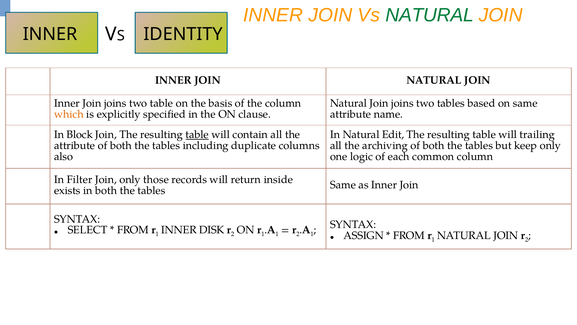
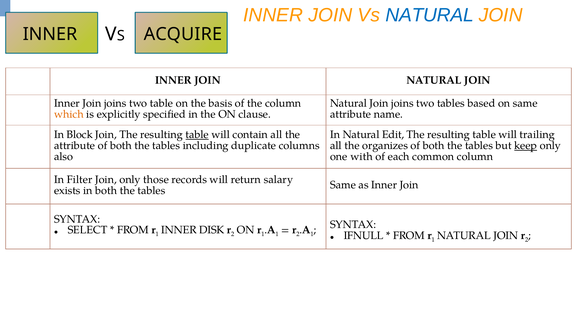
NATURAL at (430, 15) colour: green -> blue
IDENTITY: IDENTITY -> ACQUIRE
archiving: archiving -> organizes
keep underline: none -> present
logic: logic -> with
inside: inside -> salary
ASSIGN: ASSIGN -> IFNULL
